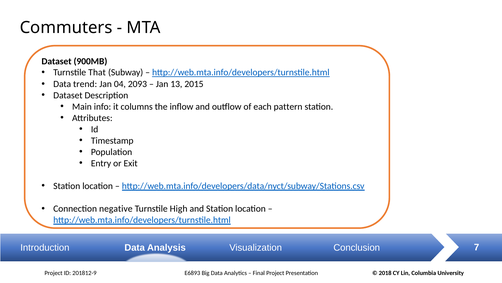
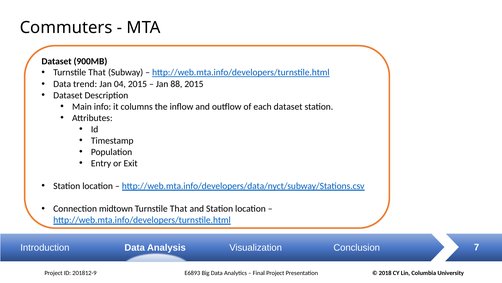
04 2093: 2093 -> 2015
13: 13 -> 88
each pattern: pattern -> dataset
negative: negative -> midtown
High at (179, 208): High -> That
